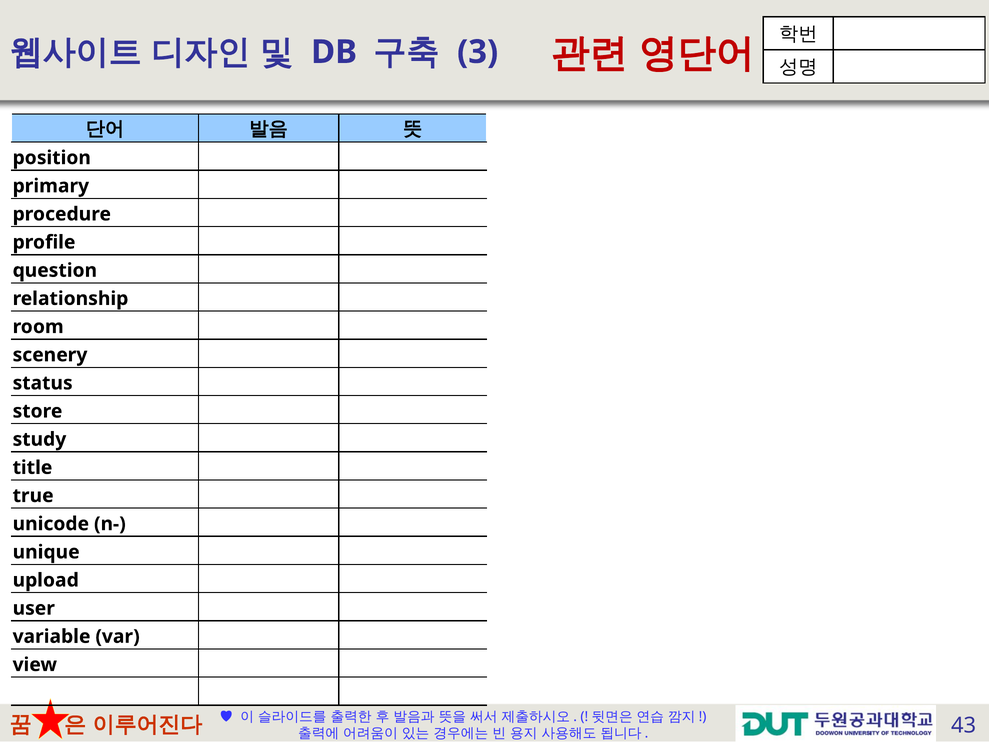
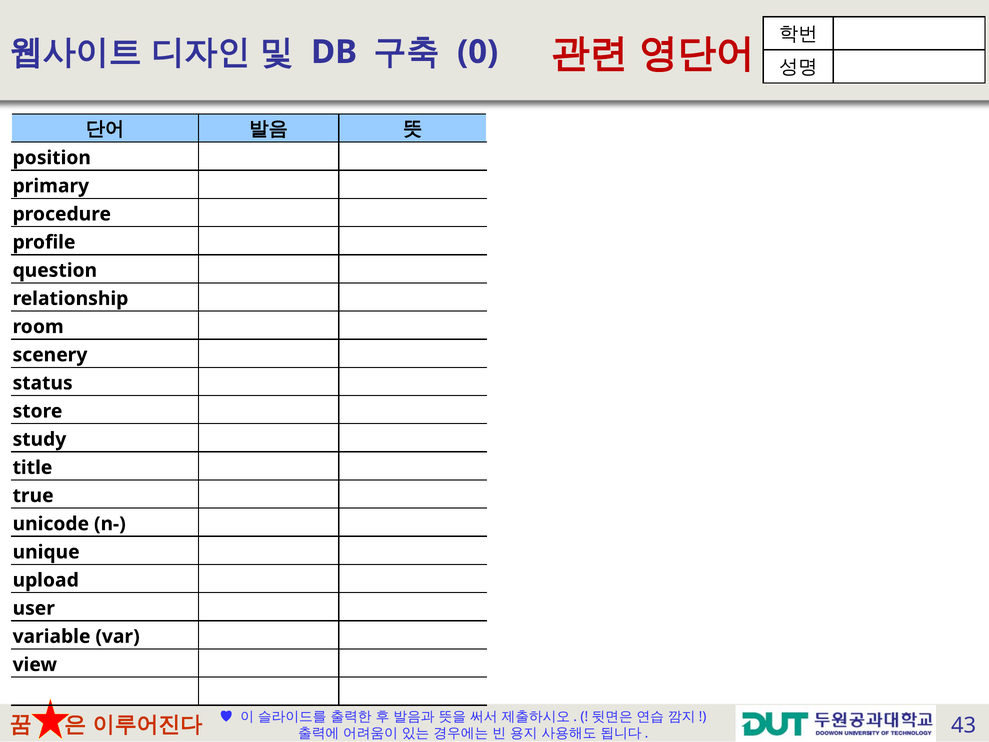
3: 3 -> 0
